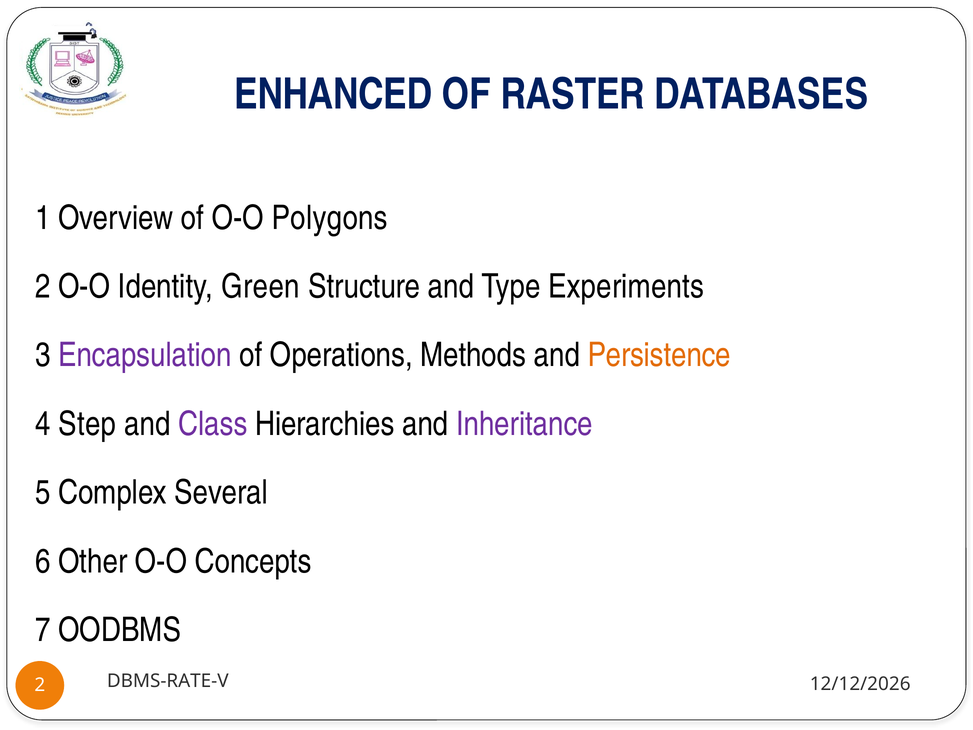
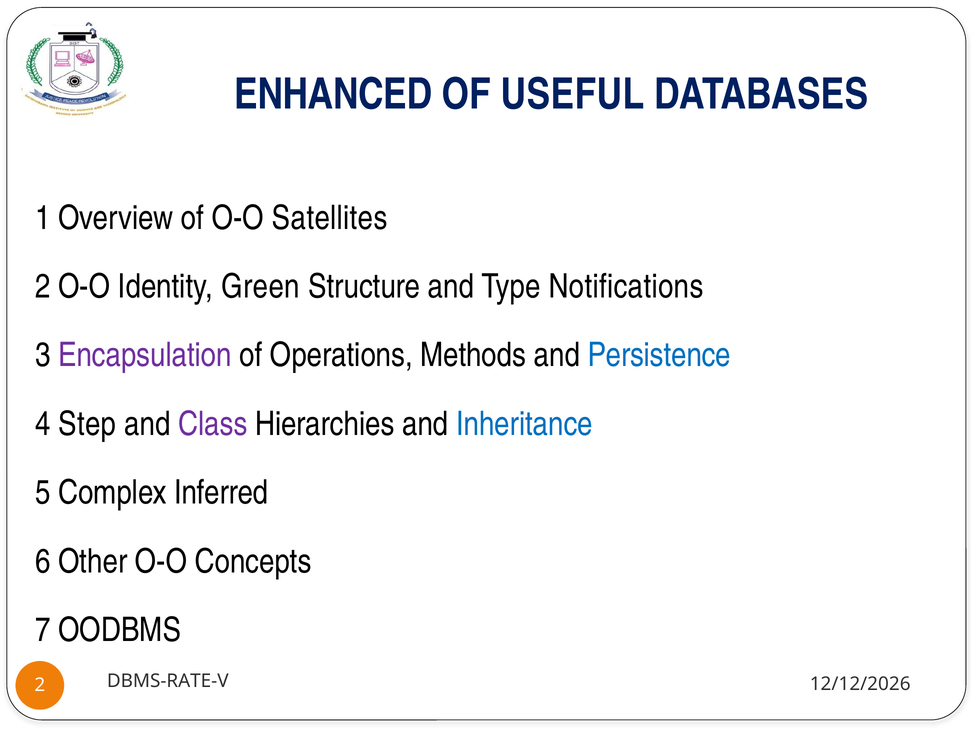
RASTER: RASTER -> USEFUL
Polygons: Polygons -> Satellites
Experiments: Experiments -> Notifications
Persistence colour: orange -> blue
Inheritance colour: purple -> blue
Several: Several -> Inferred
